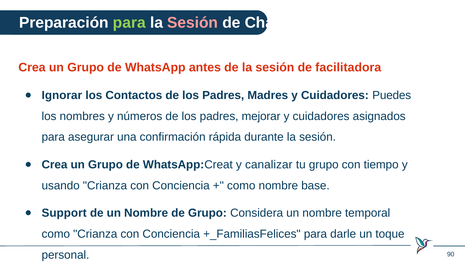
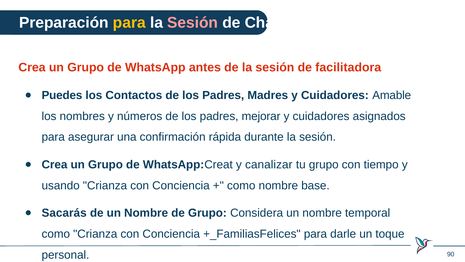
para at (129, 23) colour: light green -> yellow
Ignorar: Ignorar -> Puedes
Puedes: Puedes -> Amable
Support: Support -> Sacarás
